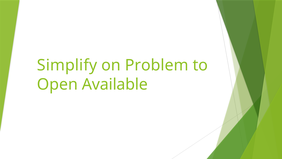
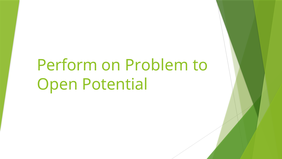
Simplify: Simplify -> Perform
Available: Available -> Potential
